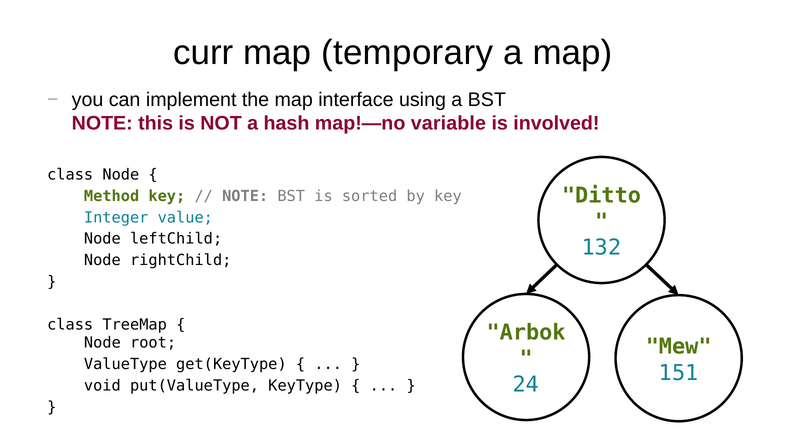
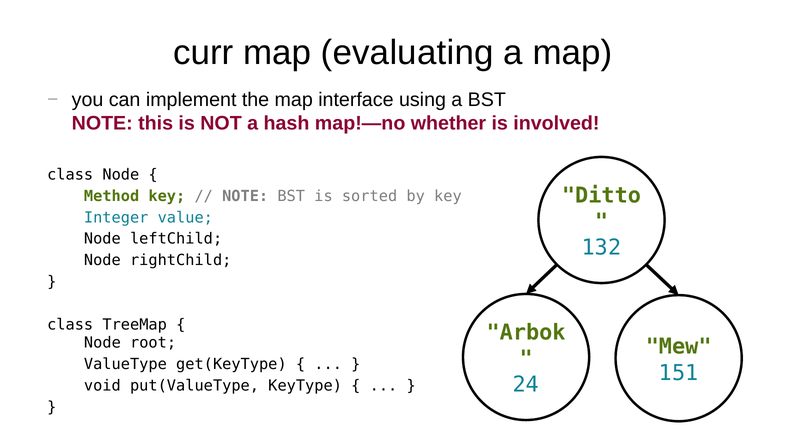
temporary: temporary -> evaluating
variable: variable -> whether
